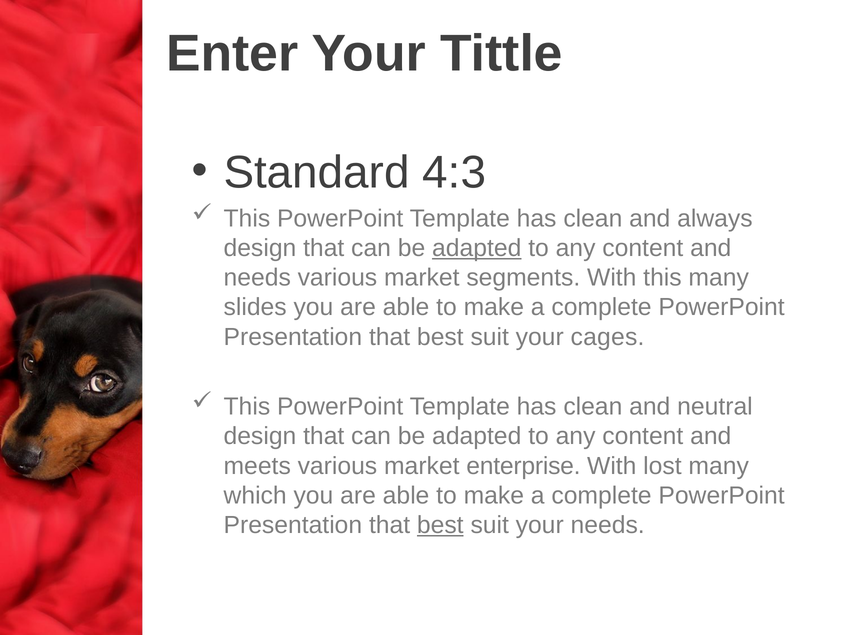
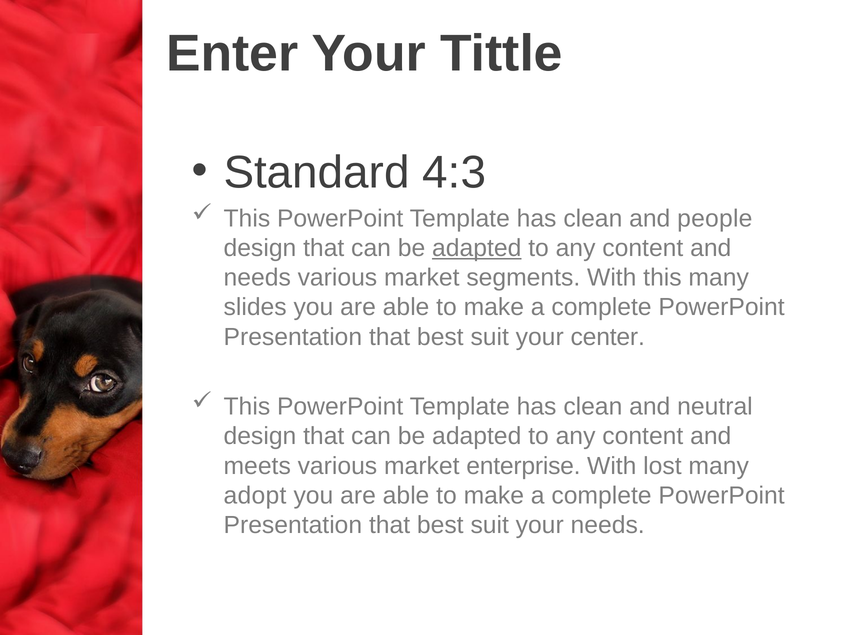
always: always -> people
cages: cages -> center
which: which -> adopt
best at (440, 525) underline: present -> none
